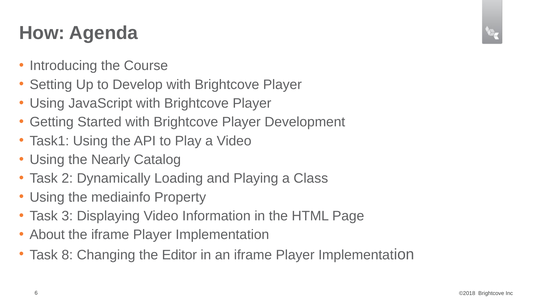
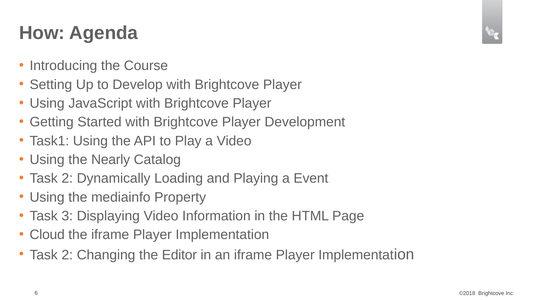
Class: Class -> Event
About: About -> Cloud
8 at (67, 255): 8 -> 2
